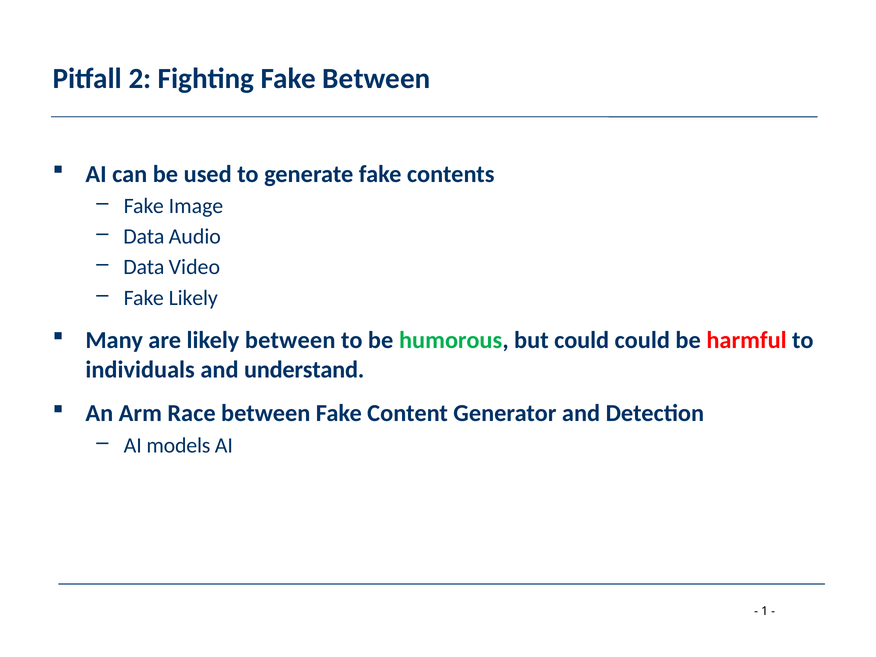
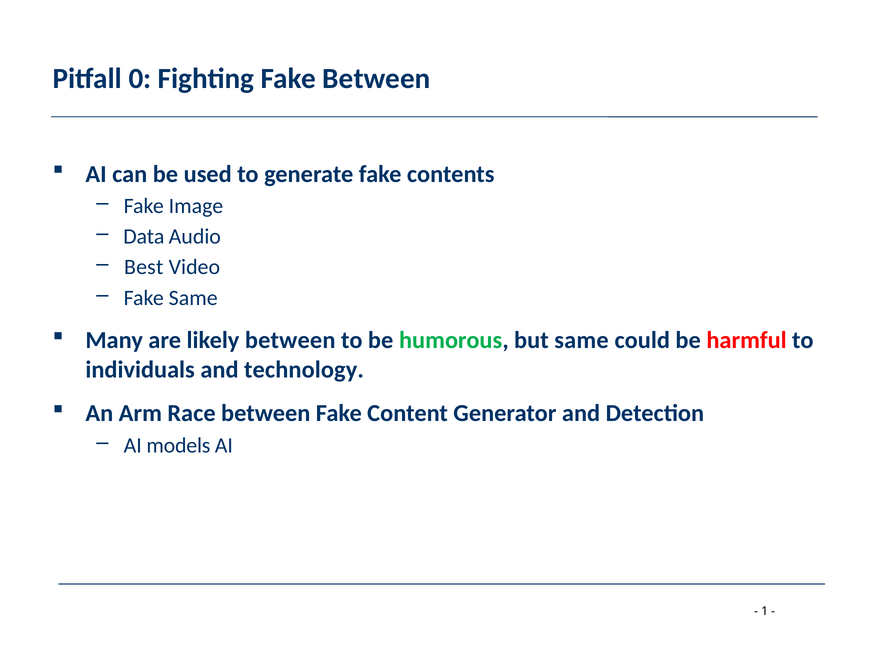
2: 2 -> 0
Data at (144, 267): Data -> Best
Fake Likely: Likely -> Same
but could: could -> same
understand: understand -> technology
